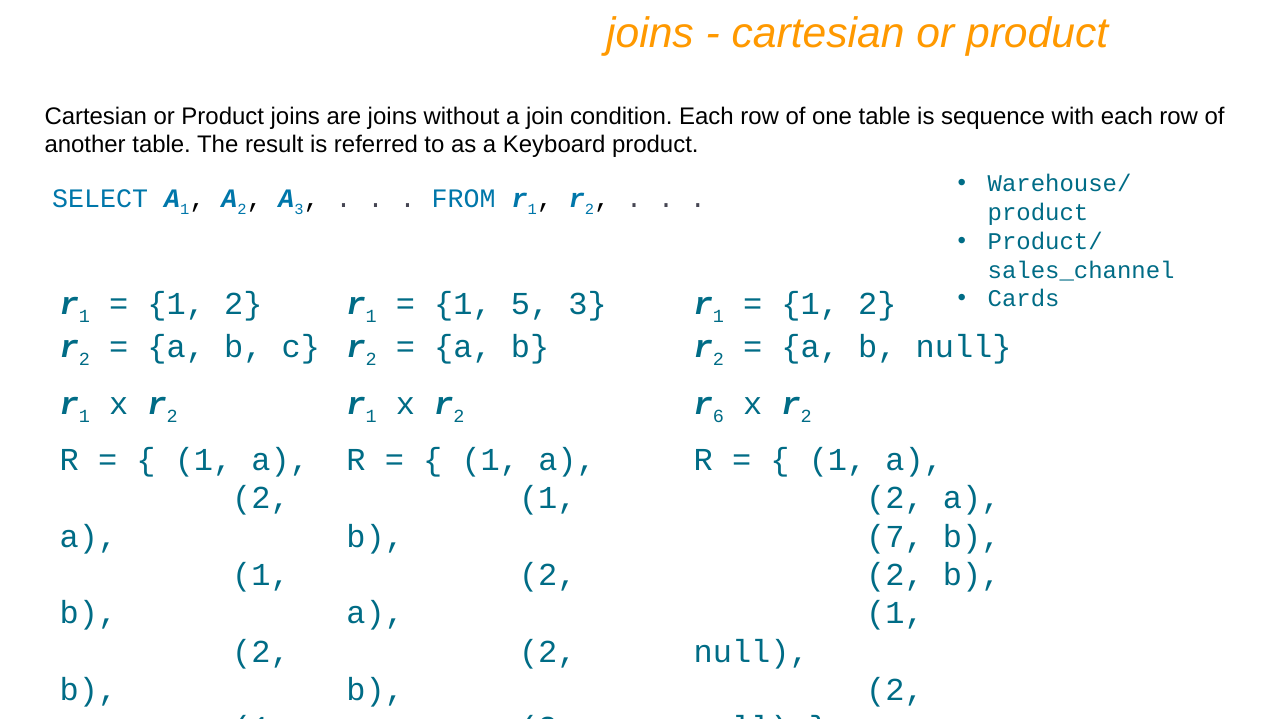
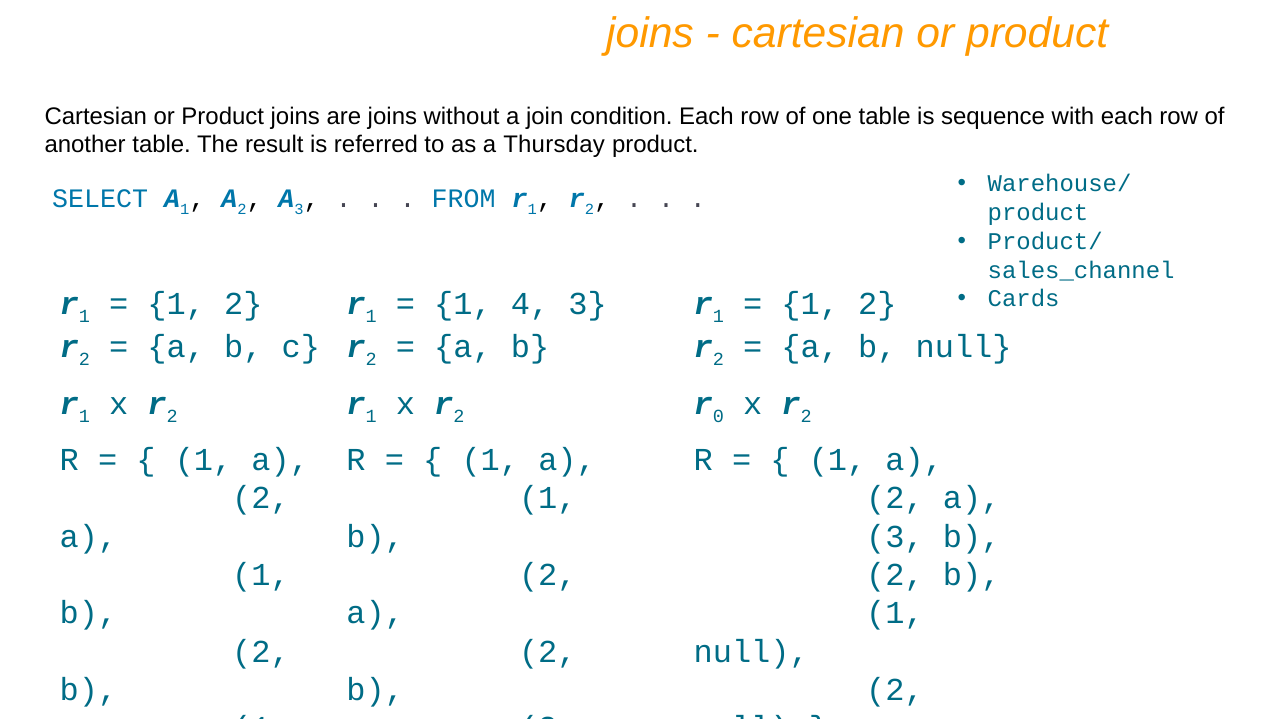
Keyboard: Keyboard -> Thursday
1 5: 5 -> 4
6: 6 -> 0
7 at (895, 537): 7 -> 3
